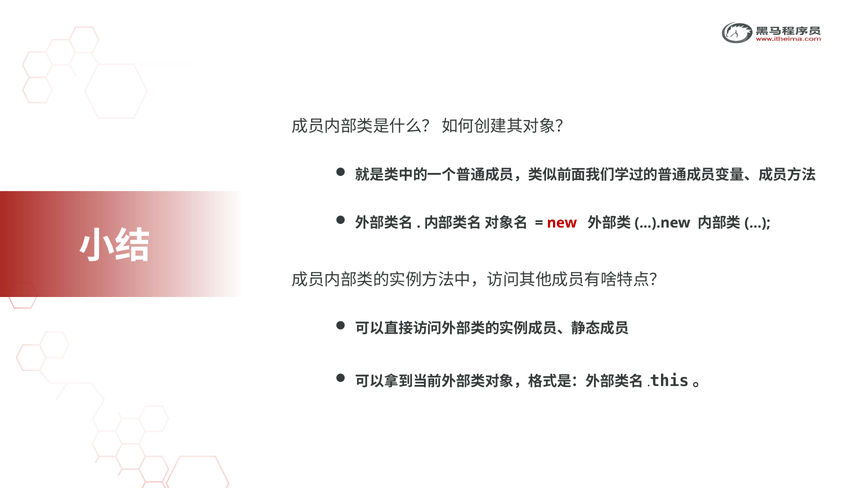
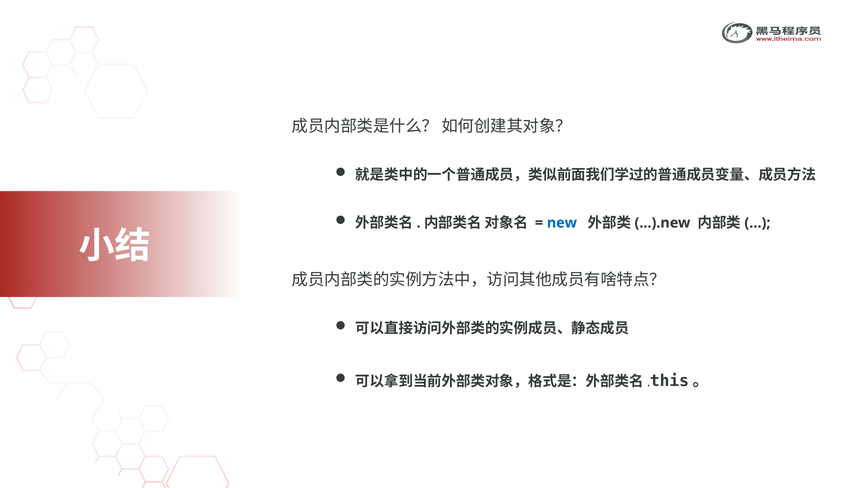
new colour: red -> blue
